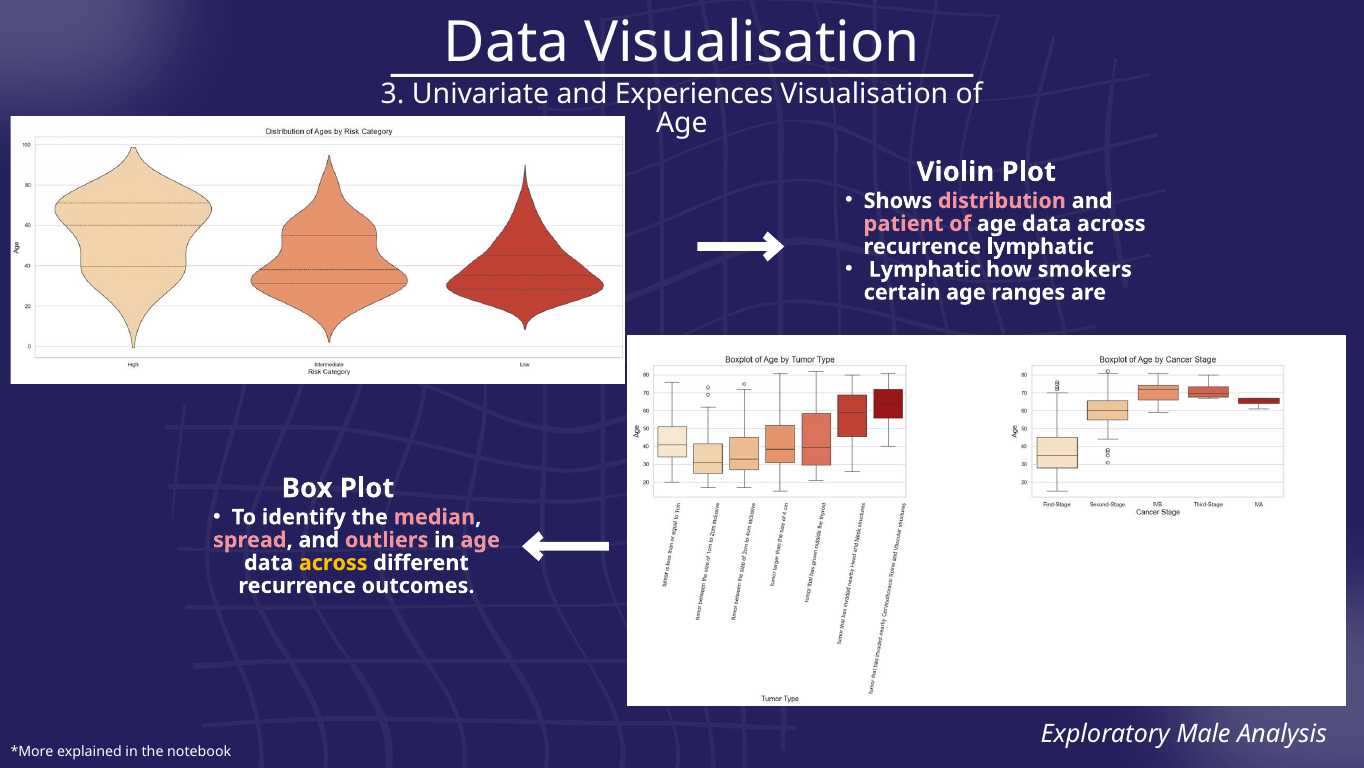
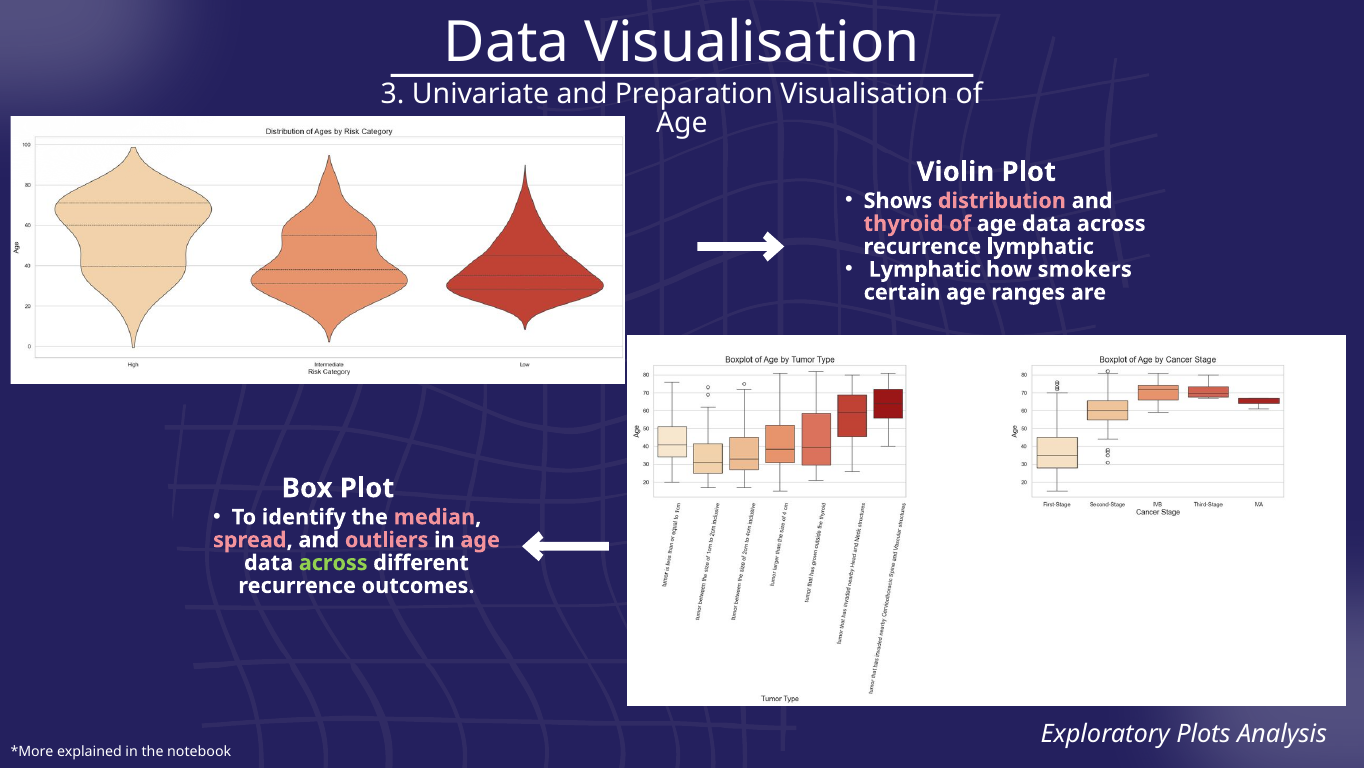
Experiences: Experiences -> Preparation
patient: patient -> thyroid
across at (333, 562) colour: yellow -> light green
Male: Male -> Plots
